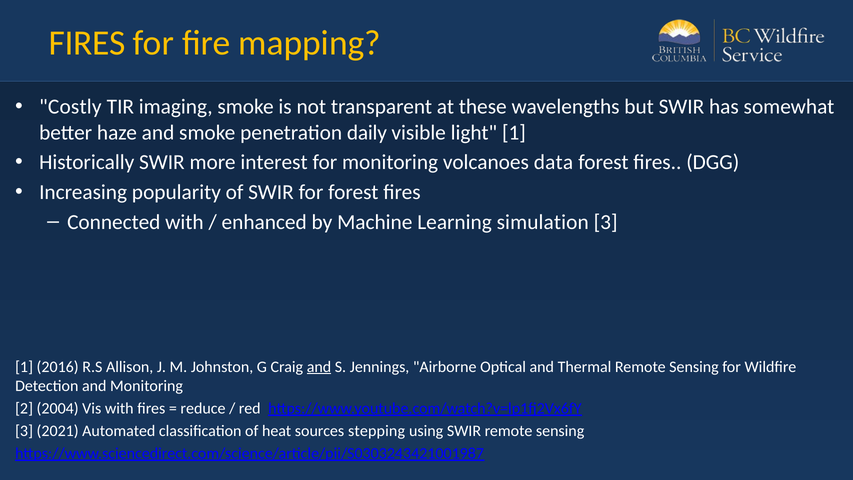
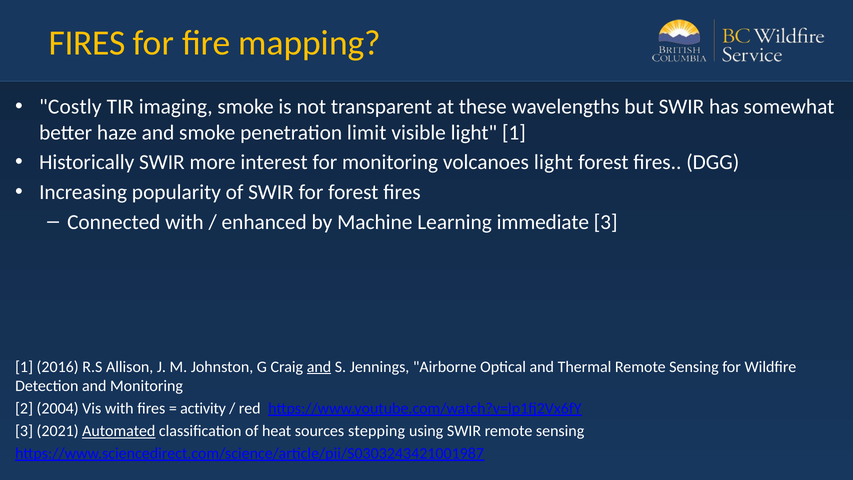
daily: daily -> limit
volcanoes data: data -> light
simulation: simulation -> immediate
reduce: reduce -> activity
Automated underline: none -> present
